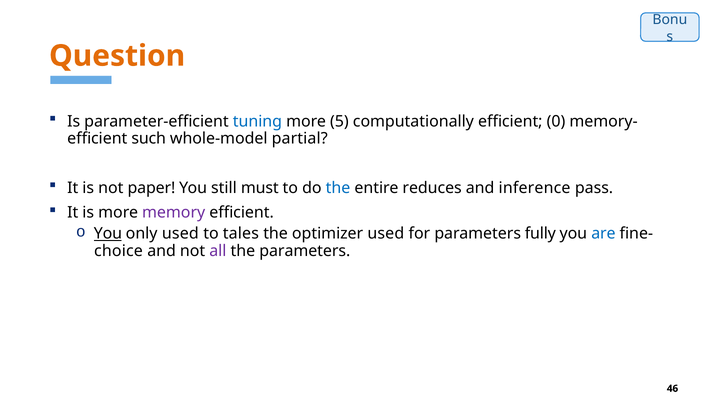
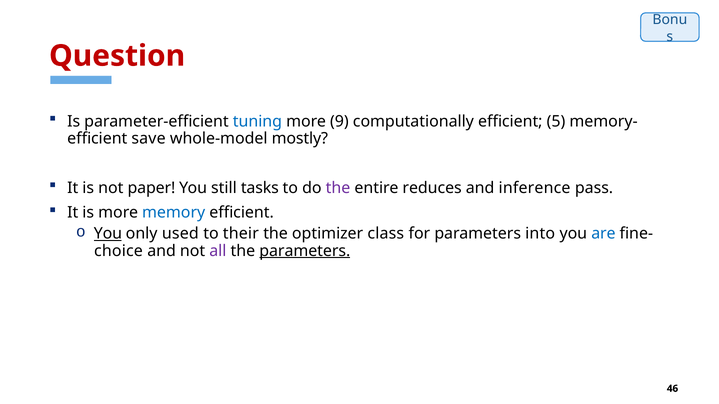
Question colour: orange -> red
5: 5 -> 9
0: 0 -> 5
such: such -> save
partial: partial -> mostly
must: must -> tasks
the at (338, 188) colour: blue -> purple
memory colour: purple -> blue
tales: tales -> their
optimizer used: used -> class
fully: fully -> into
parameters at (305, 251) underline: none -> present
